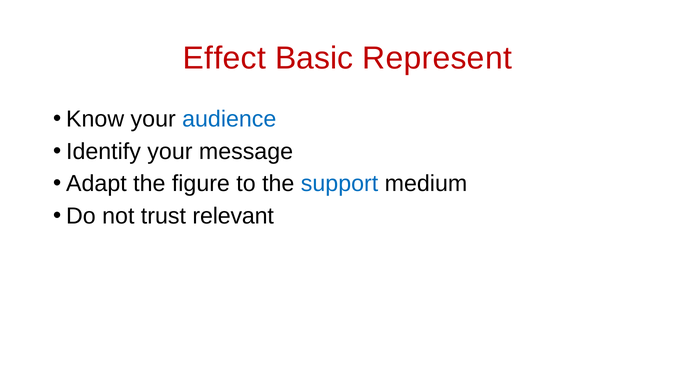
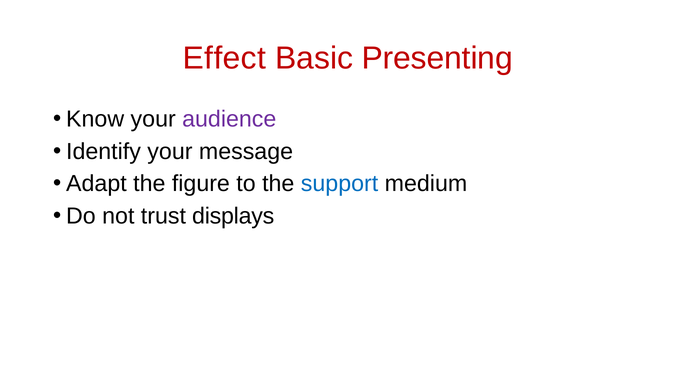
Represent: Represent -> Presenting
audience colour: blue -> purple
relevant: relevant -> displays
